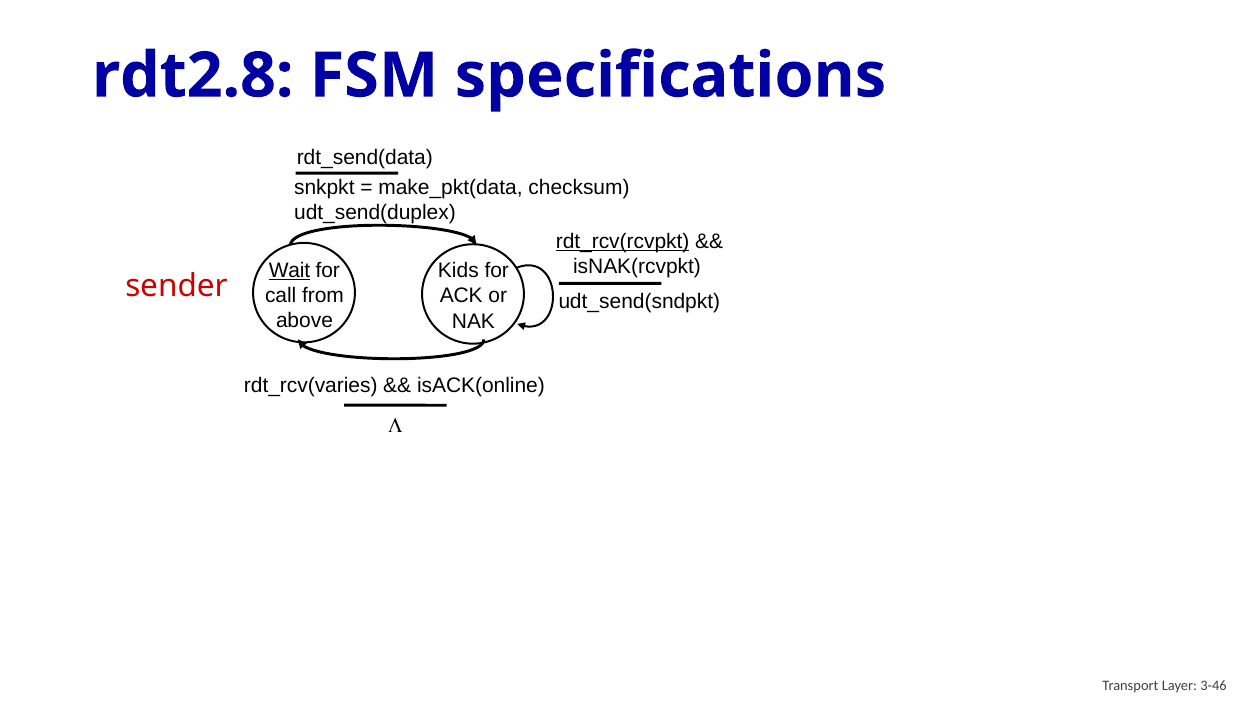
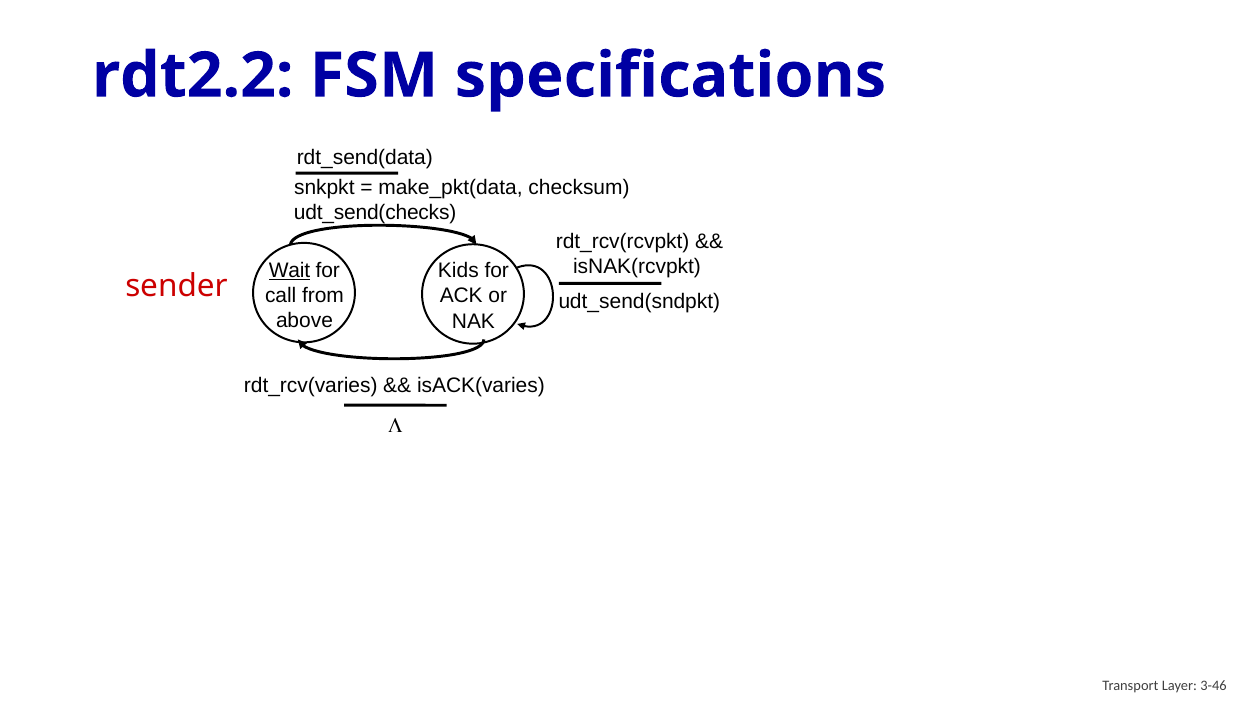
rdt2.8: rdt2.8 -> rdt2.2
udt_send(duplex: udt_send(duplex -> udt_send(checks
rdt_rcv(rcvpkt at (623, 241) underline: present -> none
isACK(online: isACK(online -> isACK(varies
